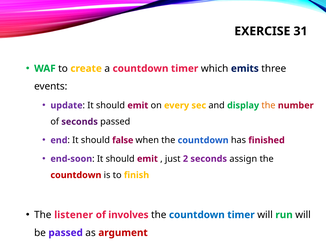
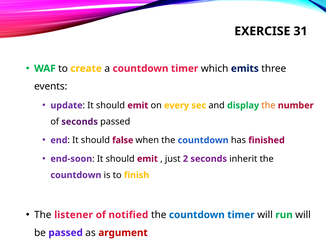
assign: assign -> inherit
countdown at (76, 175) colour: red -> purple
involves: involves -> notified
